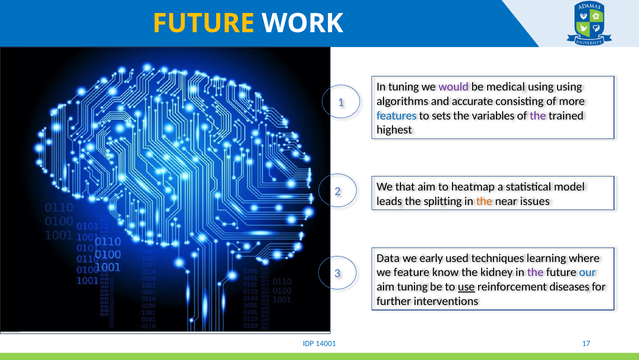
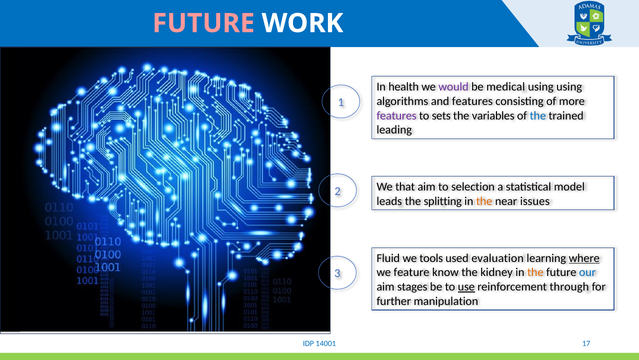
FUTURE at (204, 23) colour: yellow -> pink
In tuning: tuning -> health
and accurate: accurate -> features
features at (396, 115) colour: blue -> purple
the at (538, 115) colour: purple -> blue
highest: highest -> leading
heatmap: heatmap -> selection
Data: Data -> Fluid
early: early -> tools
techniques: techniques -> evaluation
where underline: none -> present
the at (535, 272) colour: purple -> orange
aim tuning: tuning -> stages
diseases: diseases -> through
interventions: interventions -> manipulation
